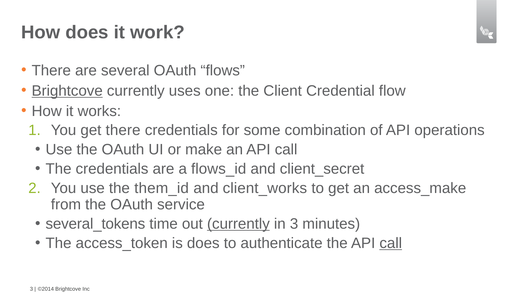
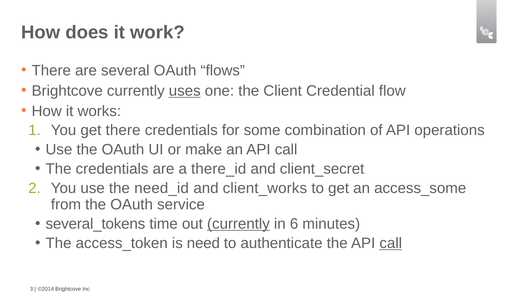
Brightcove at (67, 91) underline: present -> none
uses underline: none -> present
flows_id: flows_id -> there_id
them_id: them_id -> need_id
access_make: access_make -> access_some
in 3: 3 -> 6
is does: does -> need
